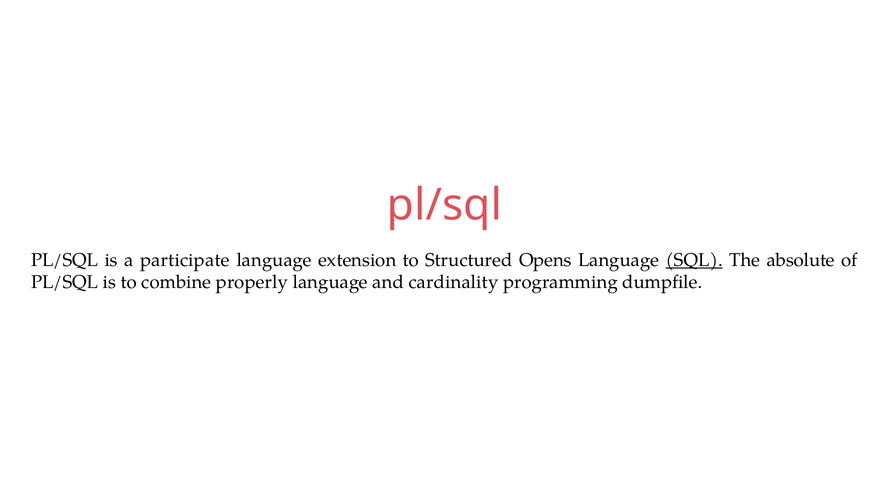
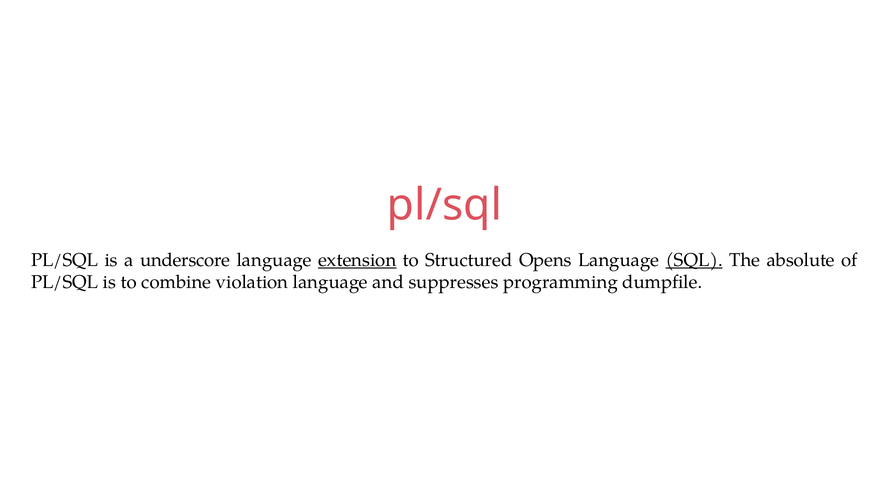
participate: participate -> underscore
extension underline: none -> present
properly: properly -> violation
cardinality: cardinality -> suppresses
